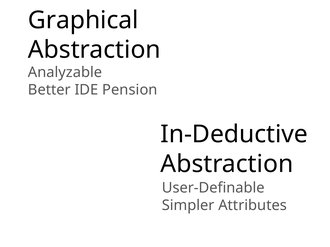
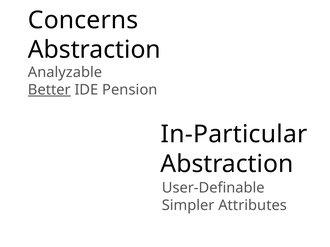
Graphical: Graphical -> Concerns
Better underline: none -> present
In-Deductive: In-Deductive -> In-Particular
